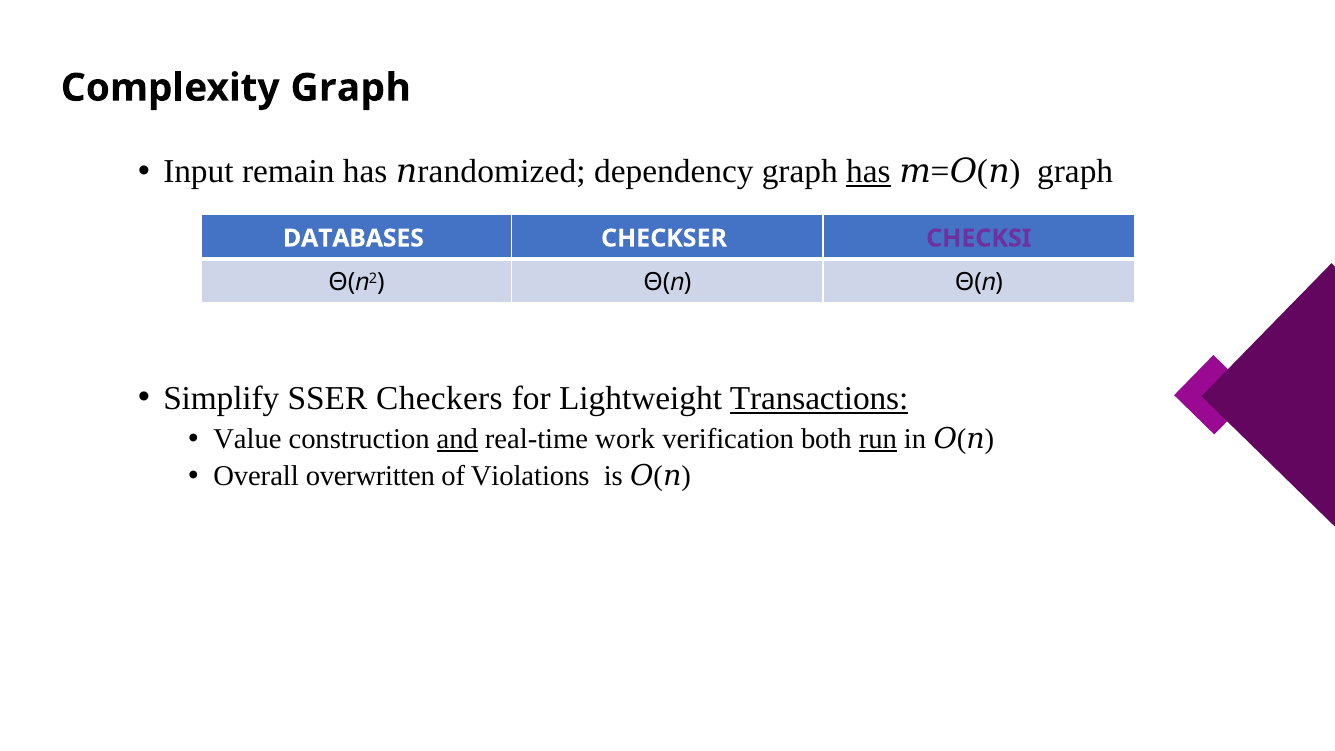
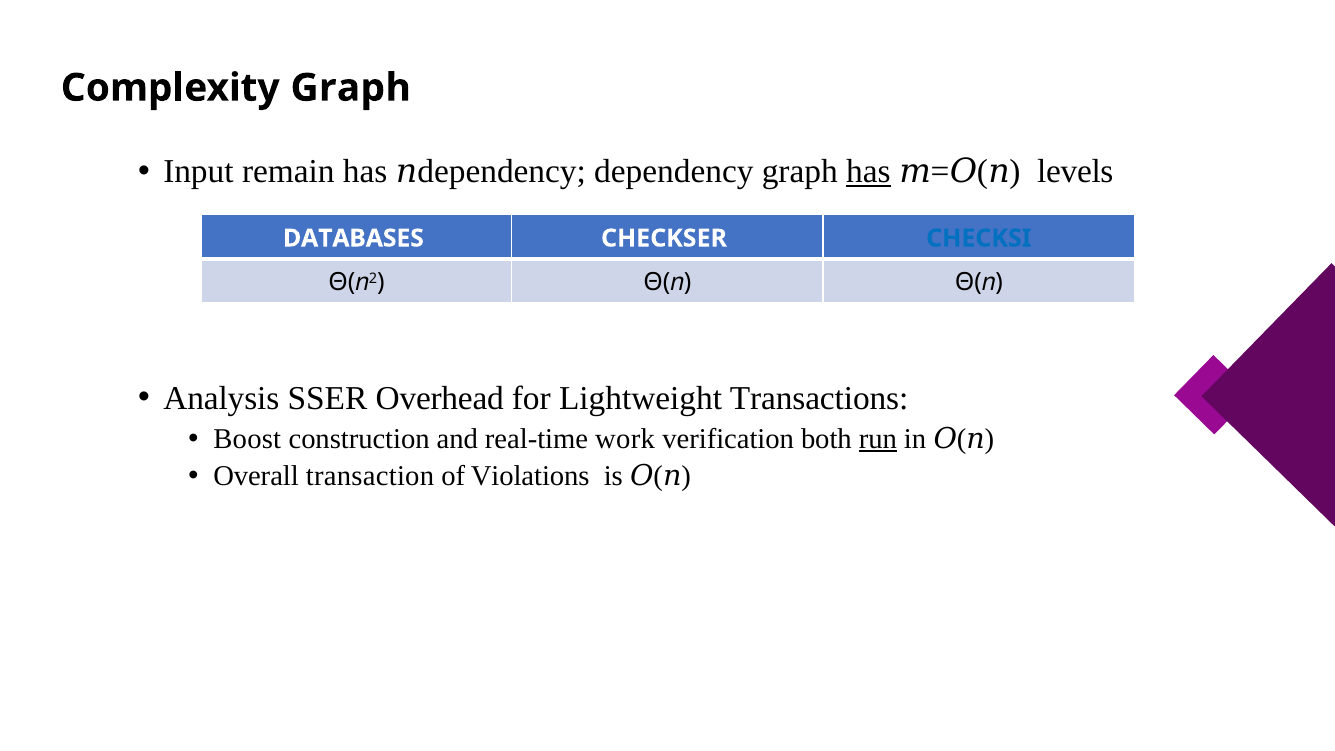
has randomized: randomized -> dependency
graph at (1075, 172): graph -> levels
CHECKSI colour: purple -> blue
Simplify: Simplify -> Analysis
Checkers: Checkers -> Overhead
Transactions underline: present -> none
Value: Value -> Boost
and underline: present -> none
overwritten: overwritten -> transaction
